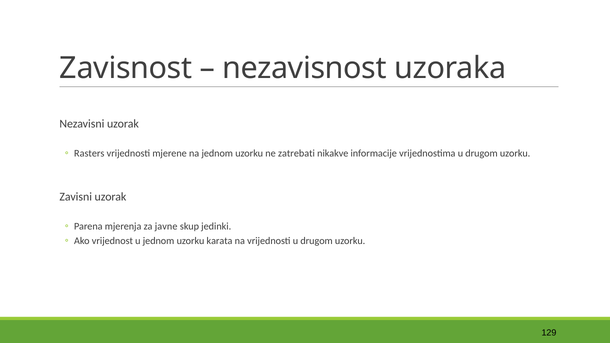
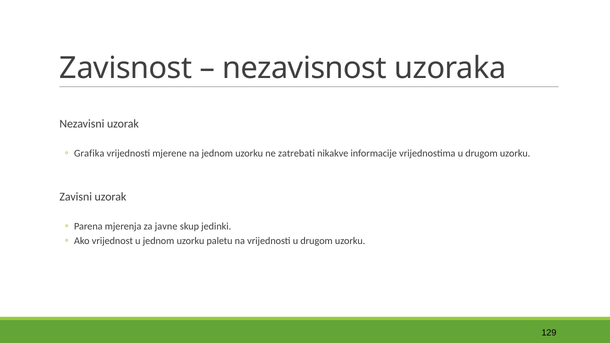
Rasters: Rasters -> Grafika
karata: karata -> paletu
